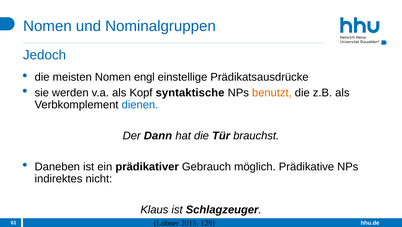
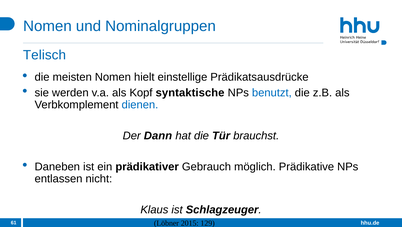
Jedoch: Jedoch -> Telisch
engl: engl -> hielt
benutzt colour: orange -> blue
indirektes: indirektes -> entlassen
